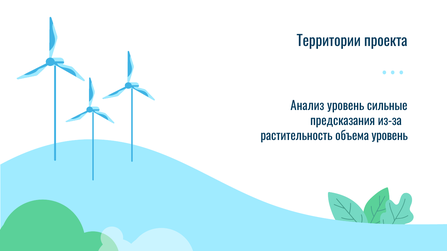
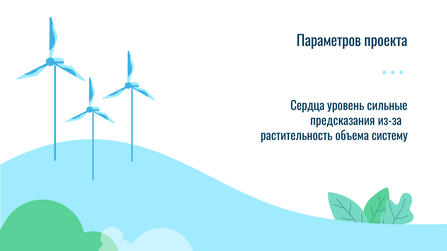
Территории: Территории -> Параметров
Анализ: Анализ -> Сердца
объема уровень: уровень -> систему
